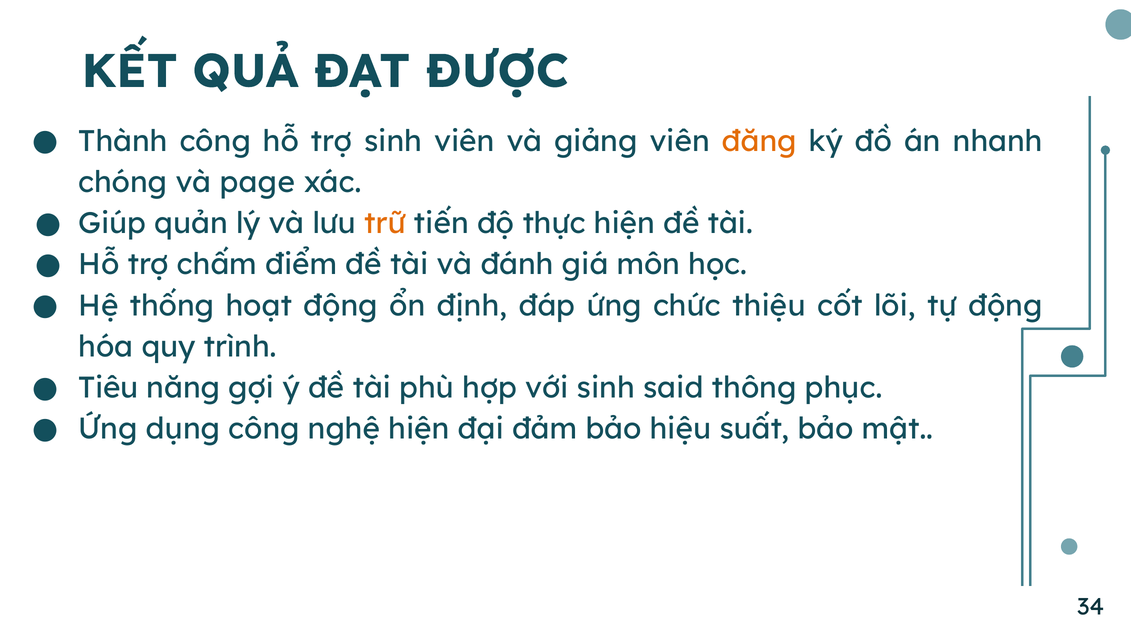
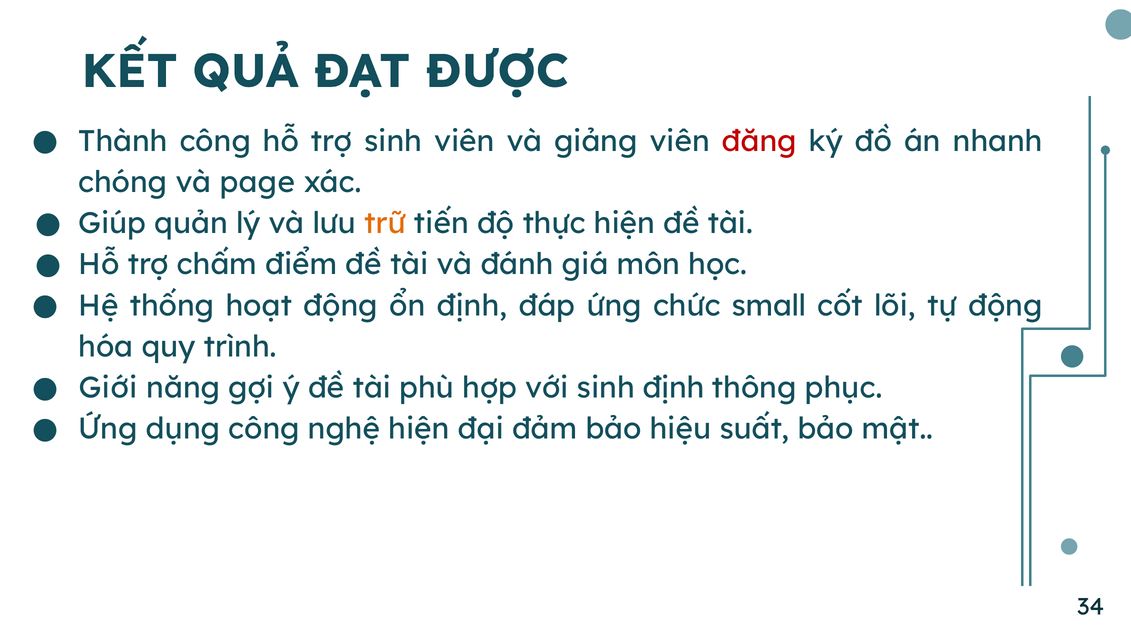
đăng colour: orange -> red
thiệu: thiệu -> small
Tiêu: Tiêu -> Giới
sinh said: said -> định
